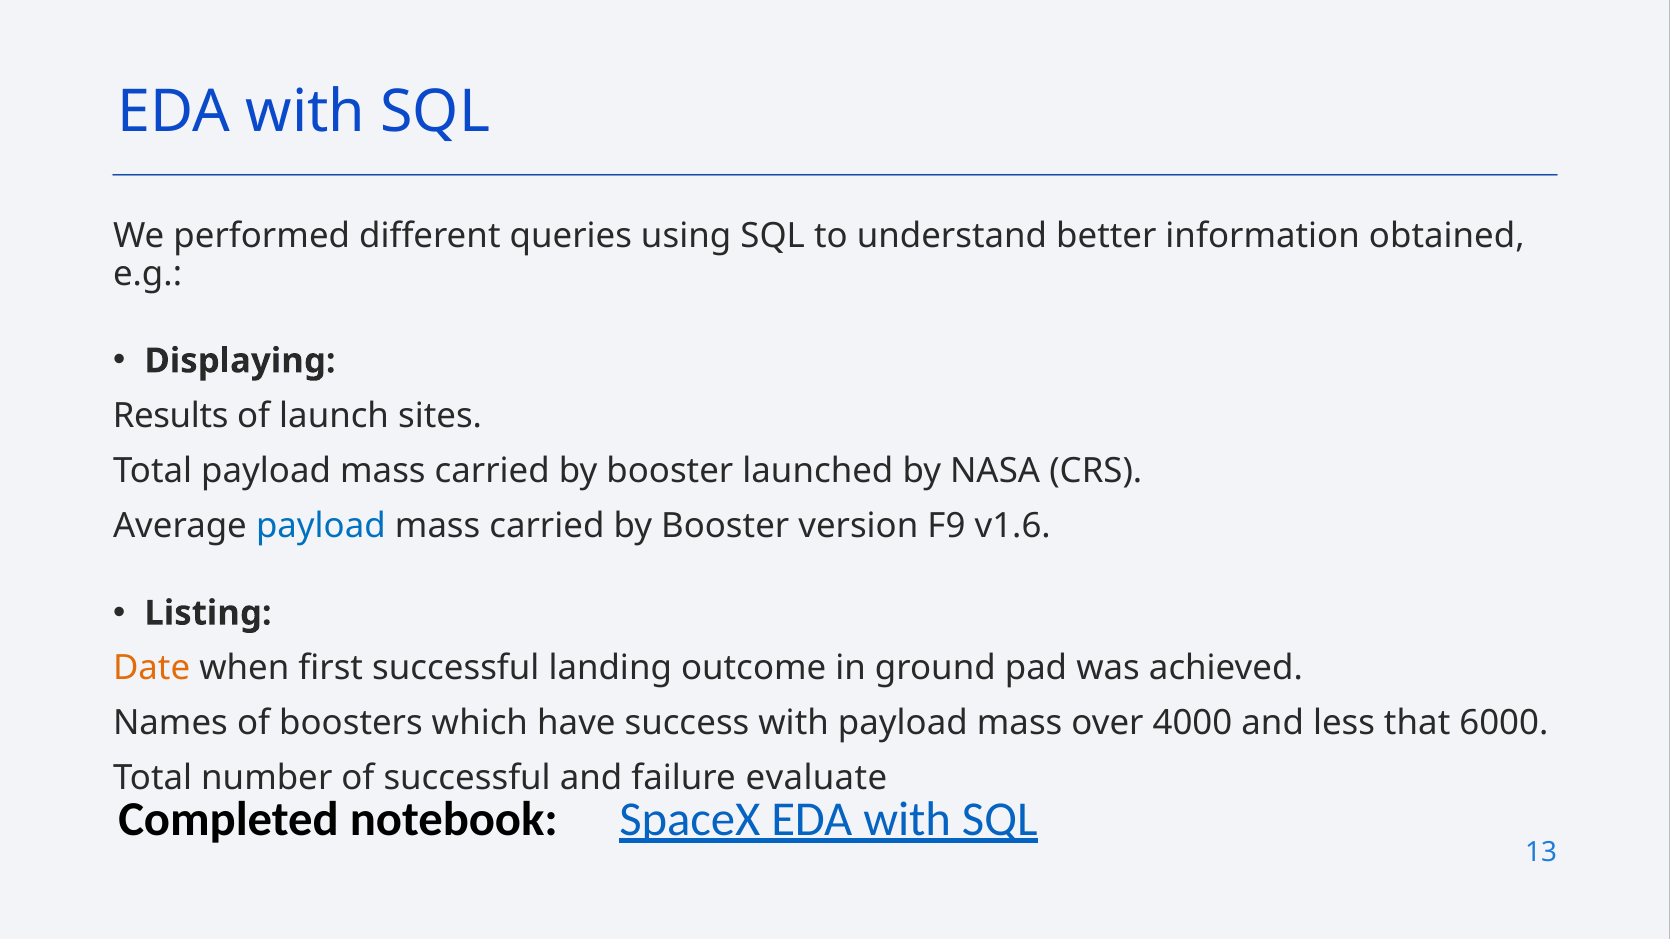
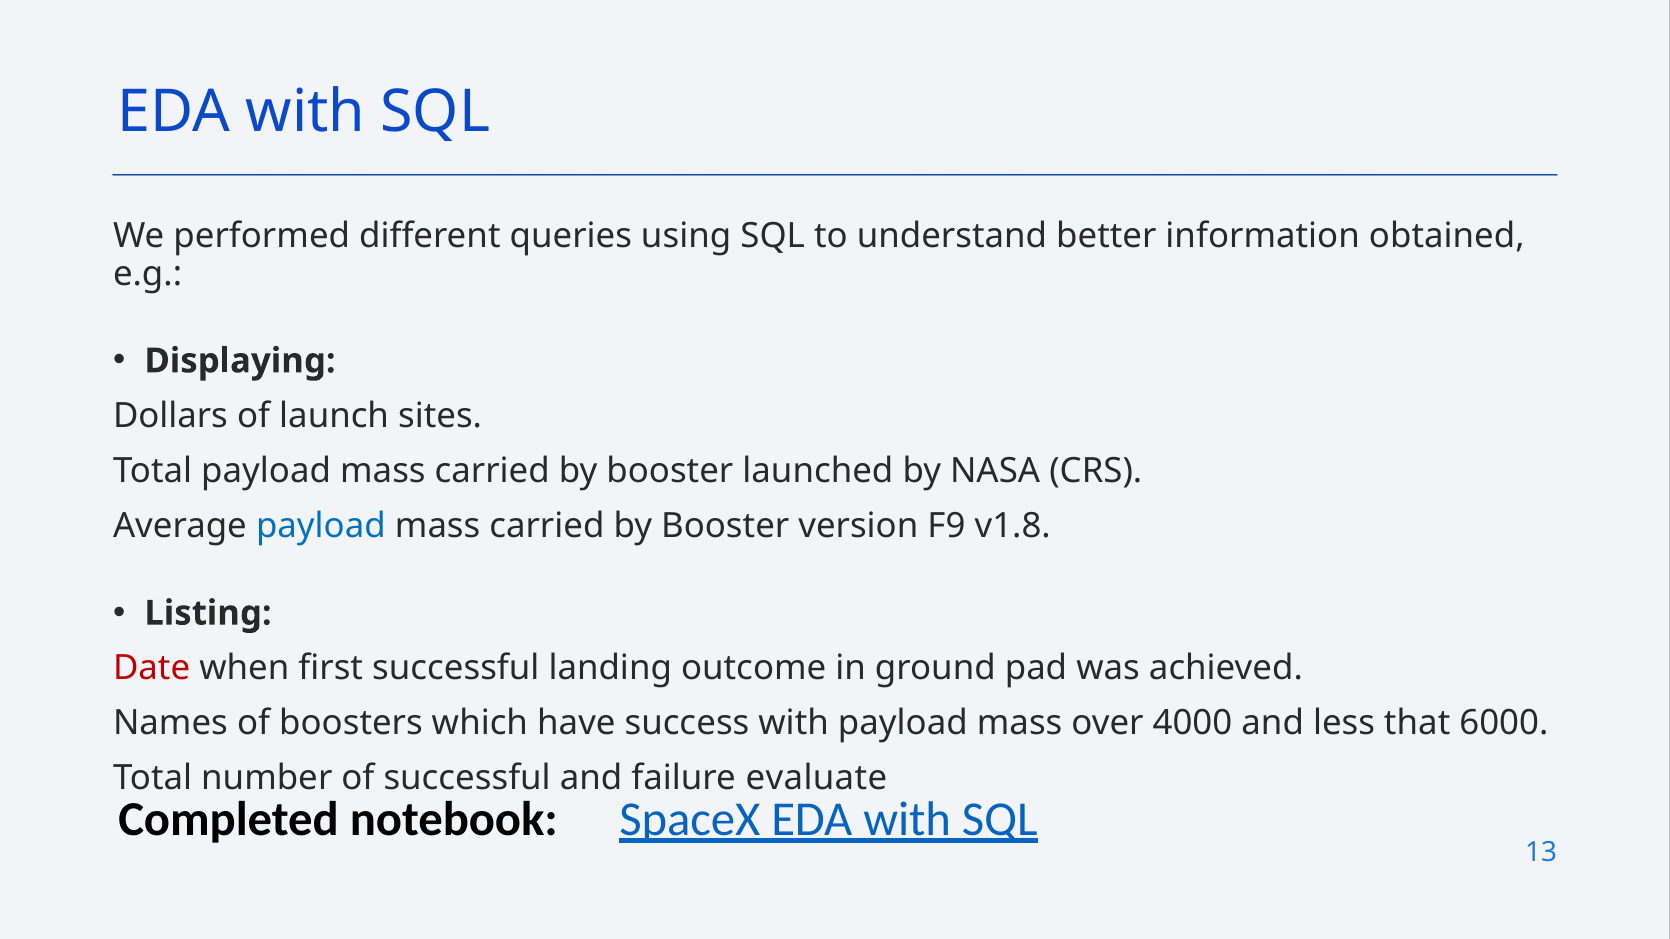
Results: Results -> Dollars
v1.6: v1.6 -> v1.8
Date colour: orange -> red
